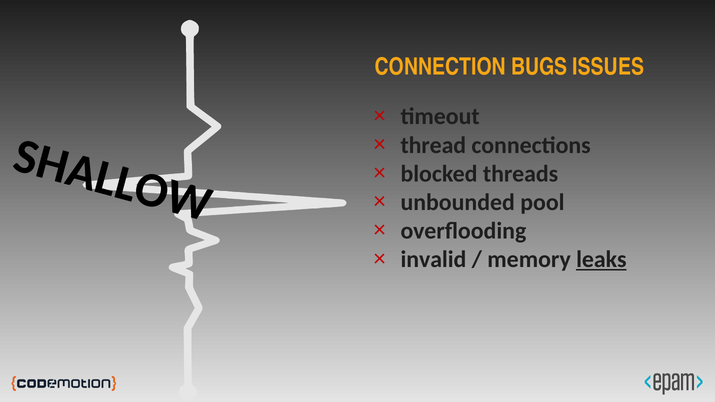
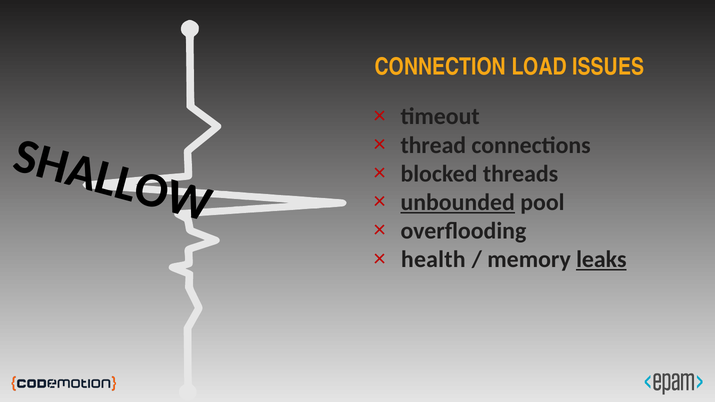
BUGS: BUGS -> LOAD
unbounded underline: none -> present
invalid: invalid -> health
